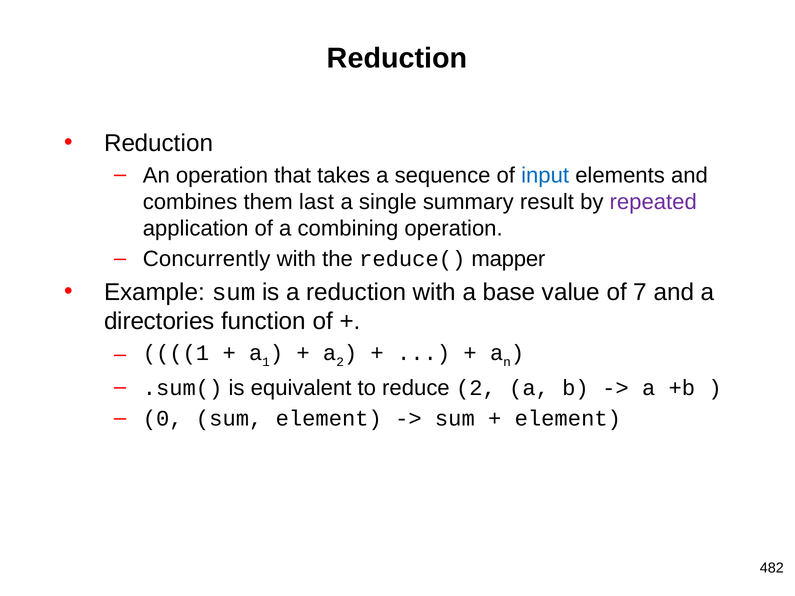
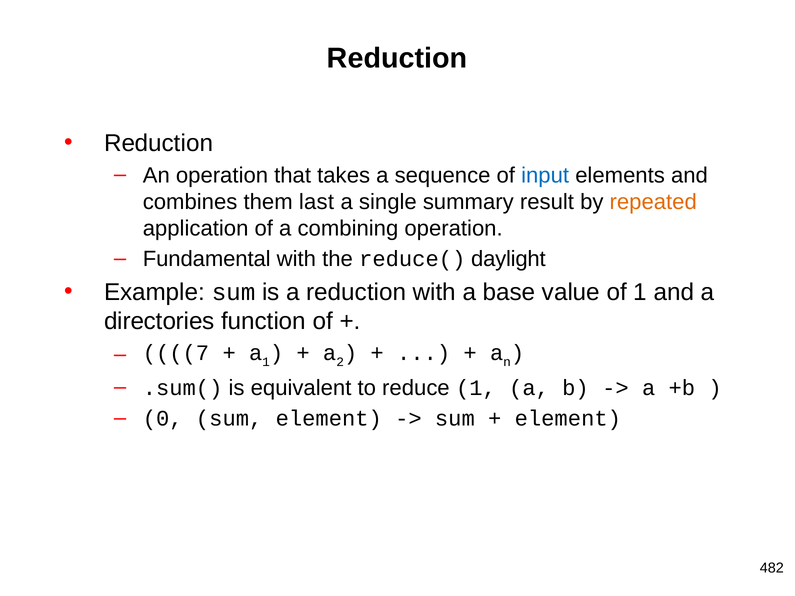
repeated colour: purple -> orange
Concurrently: Concurrently -> Fundamental
mapper: mapper -> daylight
of 7: 7 -> 1
1 at (176, 353): 1 -> 7
reduce 2: 2 -> 1
